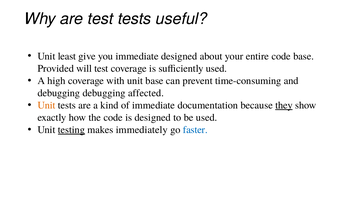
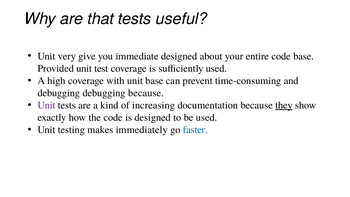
are test: test -> that
least: least -> very
Provided will: will -> unit
debugging affected: affected -> because
Unit at (46, 105) colour: orange -> purple
of immediate: immediate -> increasing
testing underline: present -> none
